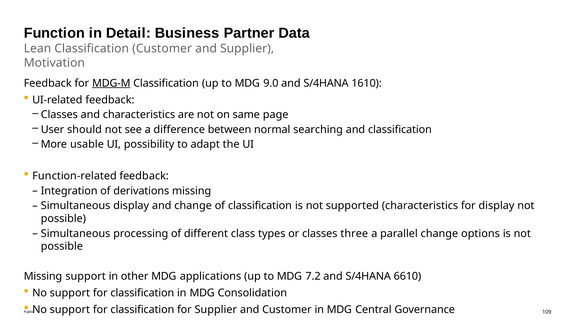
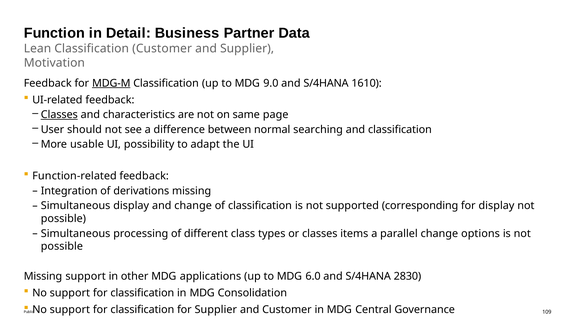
Classes at (59, 115) underline: none -> present
supported characteristics: characteristics -> corresponding
three: three -> items
7.2: 7.2 -> 6.0
6610: 6610 -> 2830
